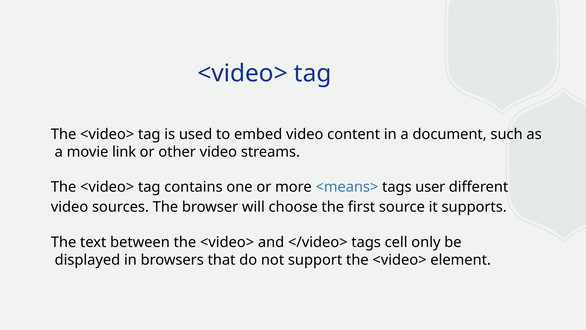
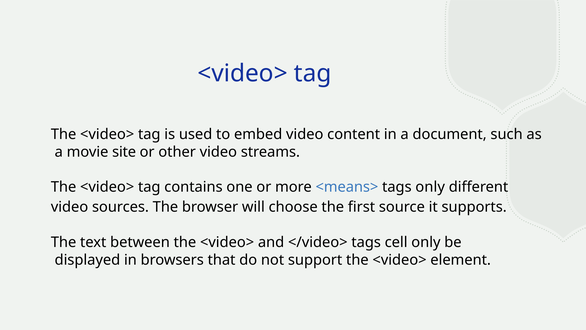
link: link -> site
tags user: user -> only
